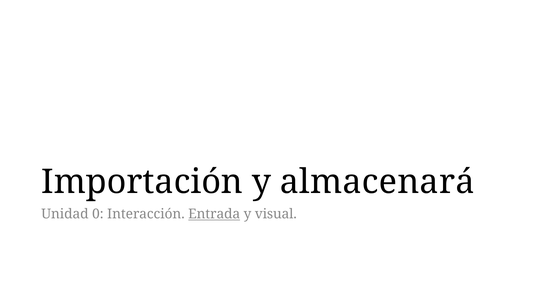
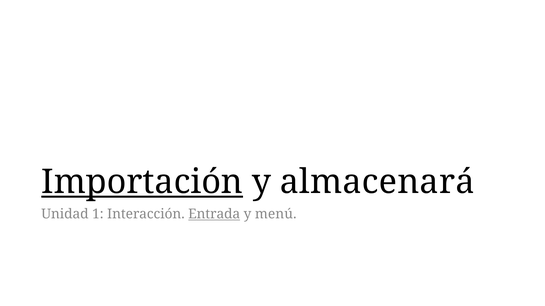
Importación underline: none -> present
0: 0 -> 1
visual: visual -> menú
